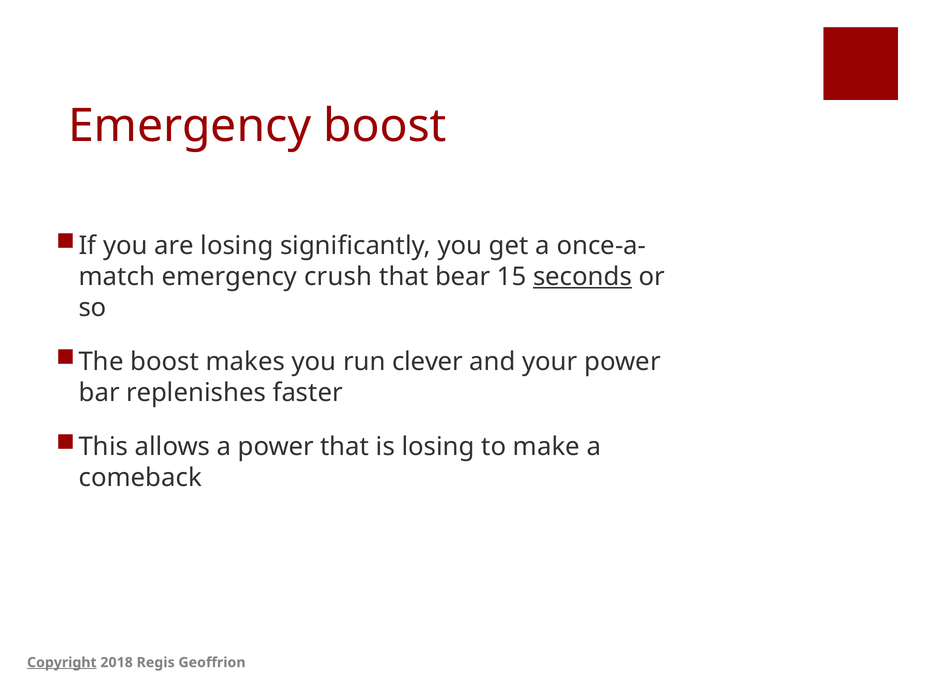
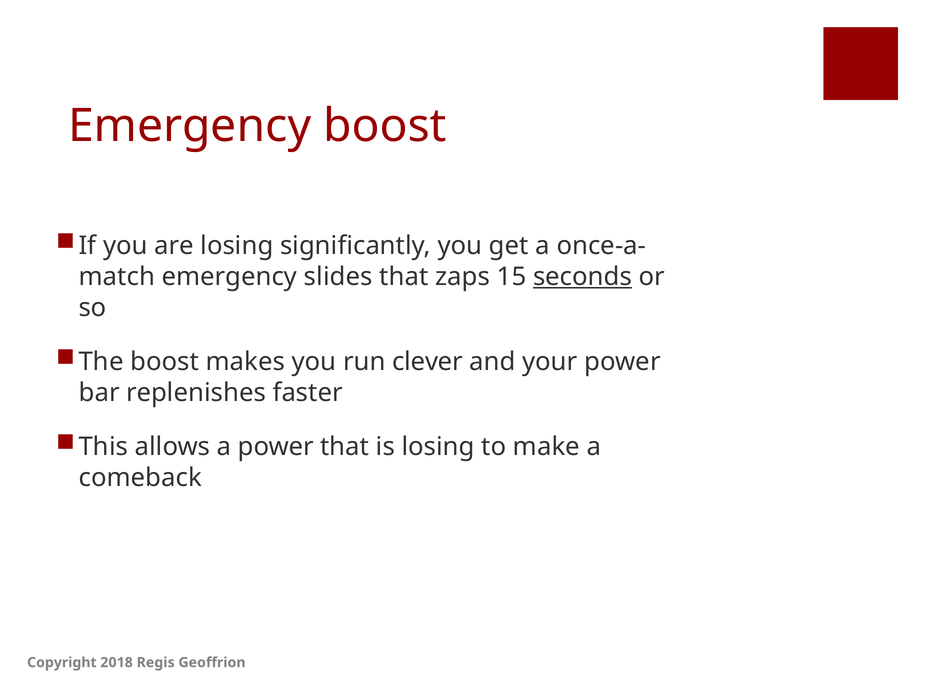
crush: crush -> slides
bear: bear -> zaps
Copyright underline: present -> none
